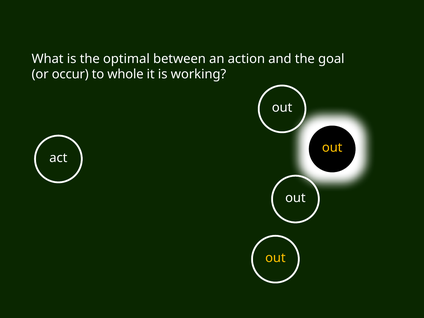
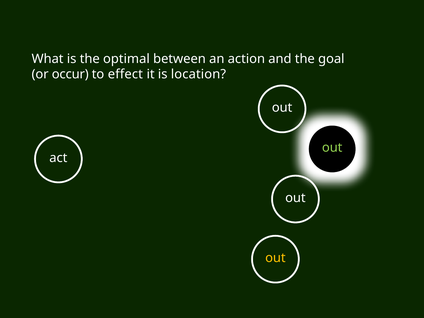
whole: whole -> effect
working: working -> location
out at (332, 148) colour: yellow -> light green
